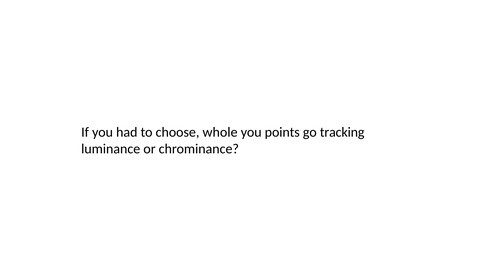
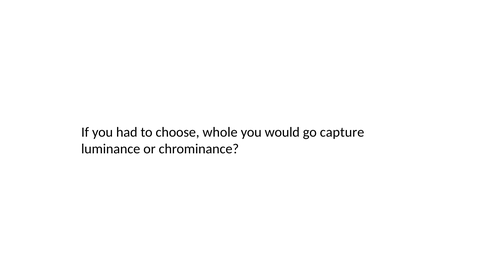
points: points -> would
tracking: tracking -> capture
